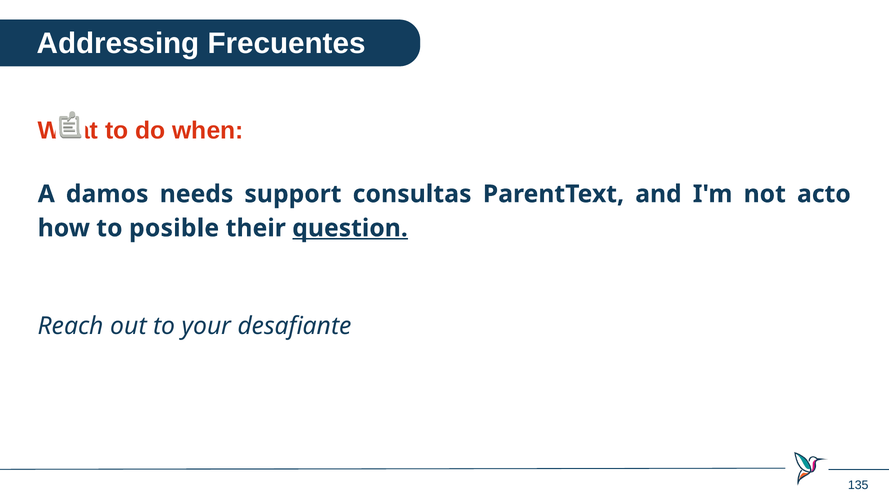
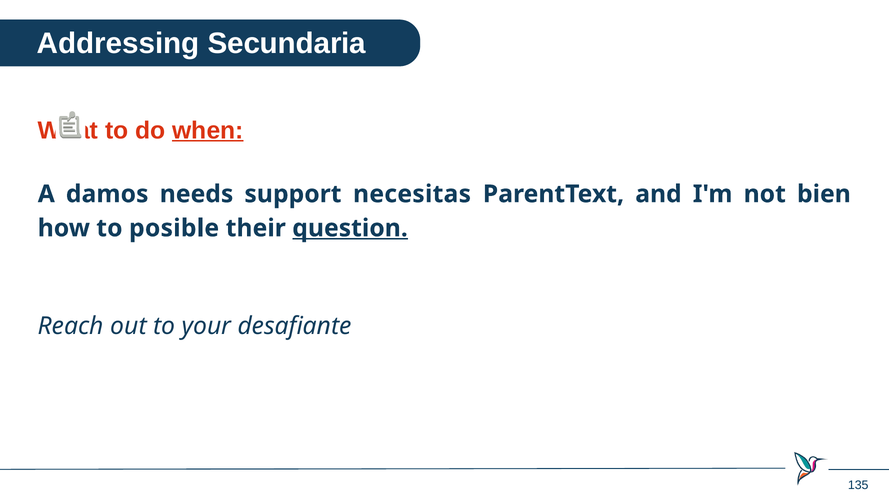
Frecuentes: Frecuentes -> Secundaria
when underline: none -> present
consultas: consultas -> necesitas
acto: acto -> bien
